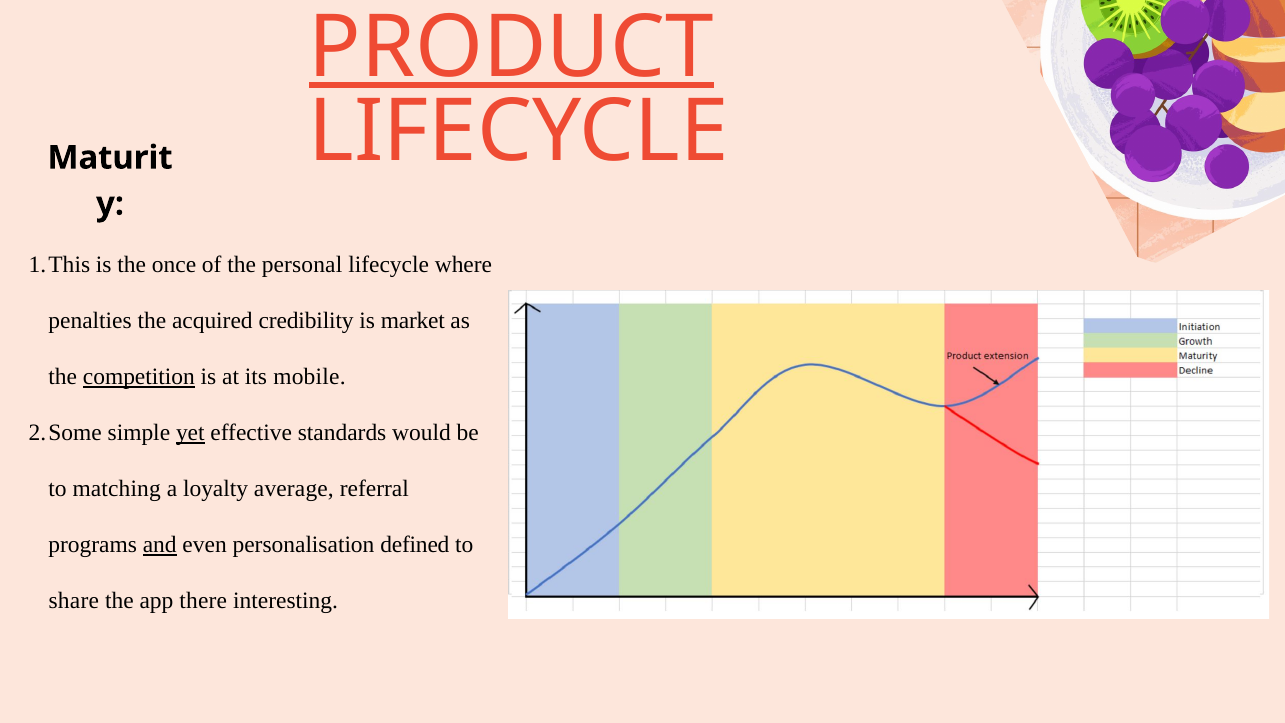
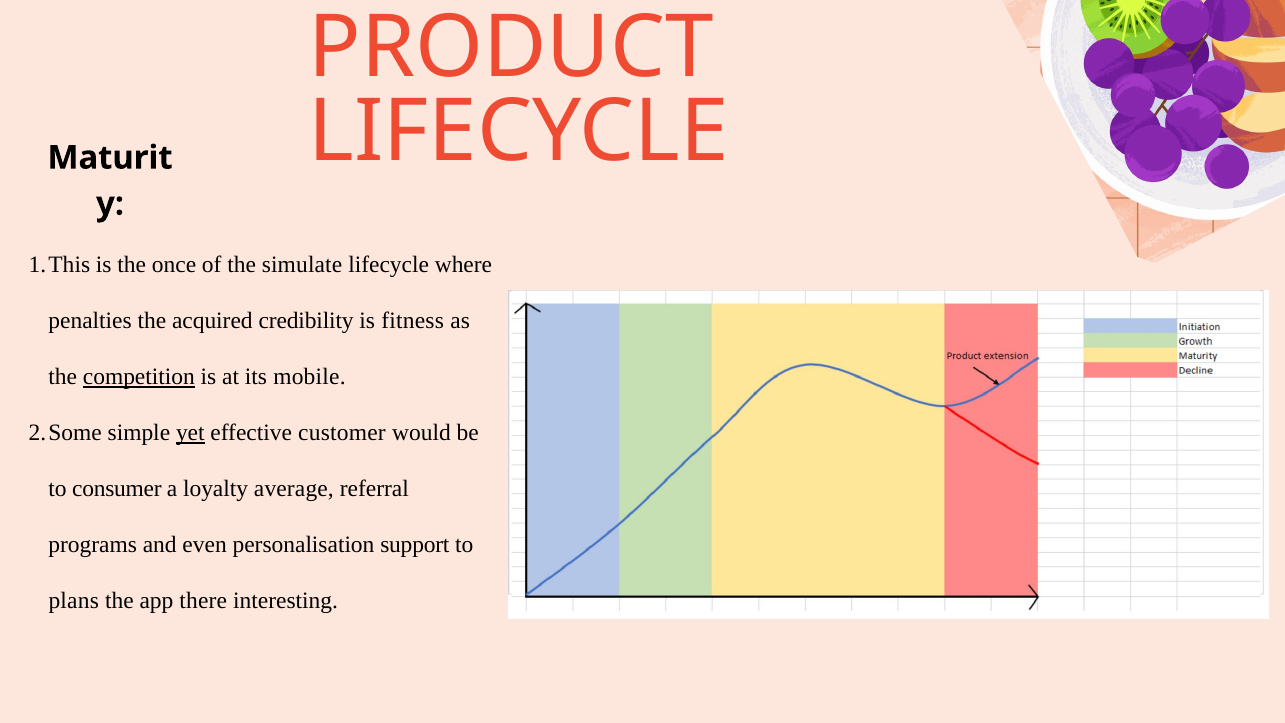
PRODUCT underline: present -> none
personal: personal -> simulate
market: market -> fitness
standards: standards -> customer
matching: matching -> consumer
and underline: present -> none
defined: defined -> support
share: share -> plans
